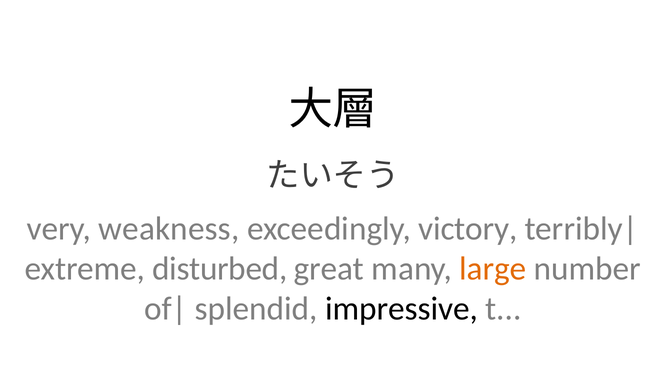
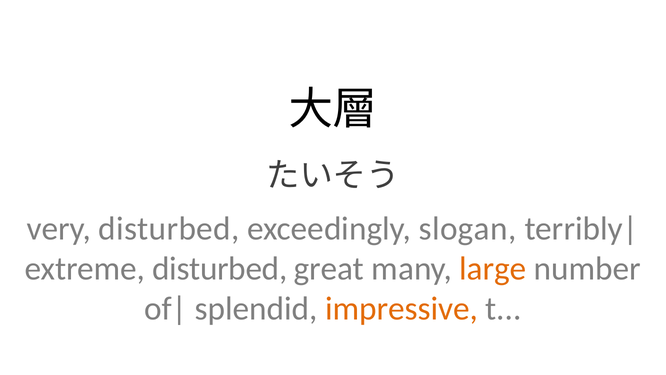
very weakness: weakness -> disturbed
victory: victory -> slogan
impressive colour: black -> orange
